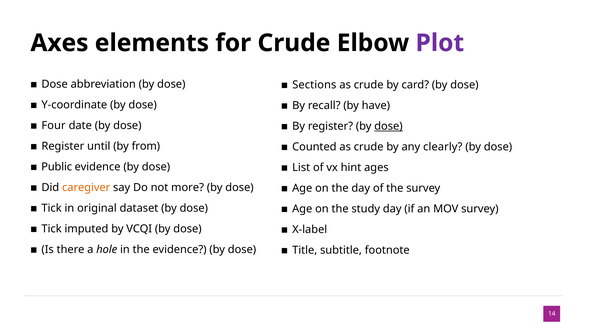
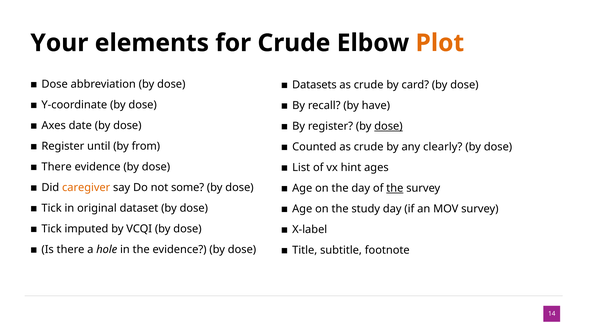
Axes: Axes -> Your
Plot colour: purple -> orange
Sections: Sections -> Datasets
Four: Four -> Axes
Public at (57, 167): Public -> There
more: more -> some
the at (395, 188) underline: none -> present
